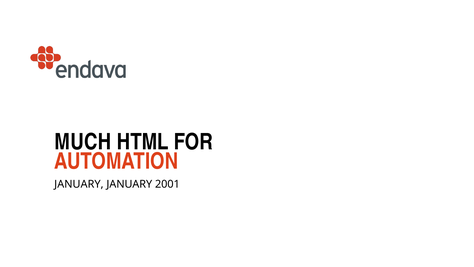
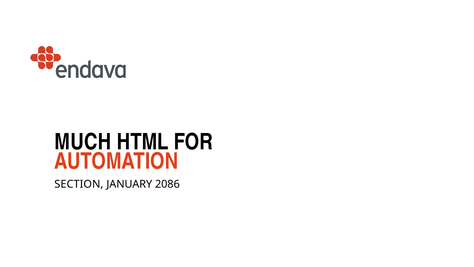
JANUARY at (79, 184): JANUARY -> SECTION
2001: 2001 -> 2086
